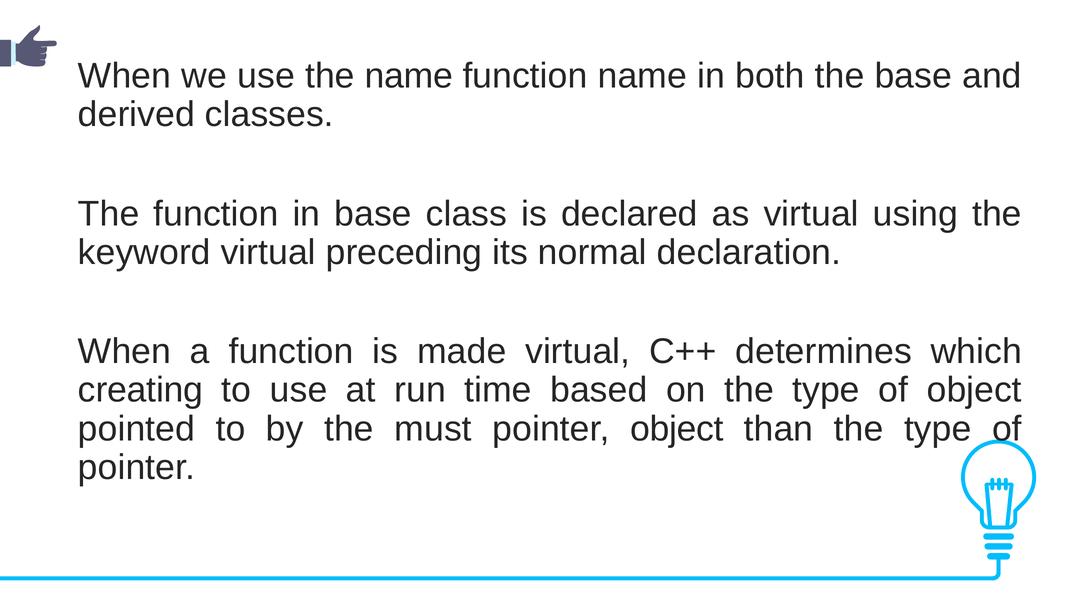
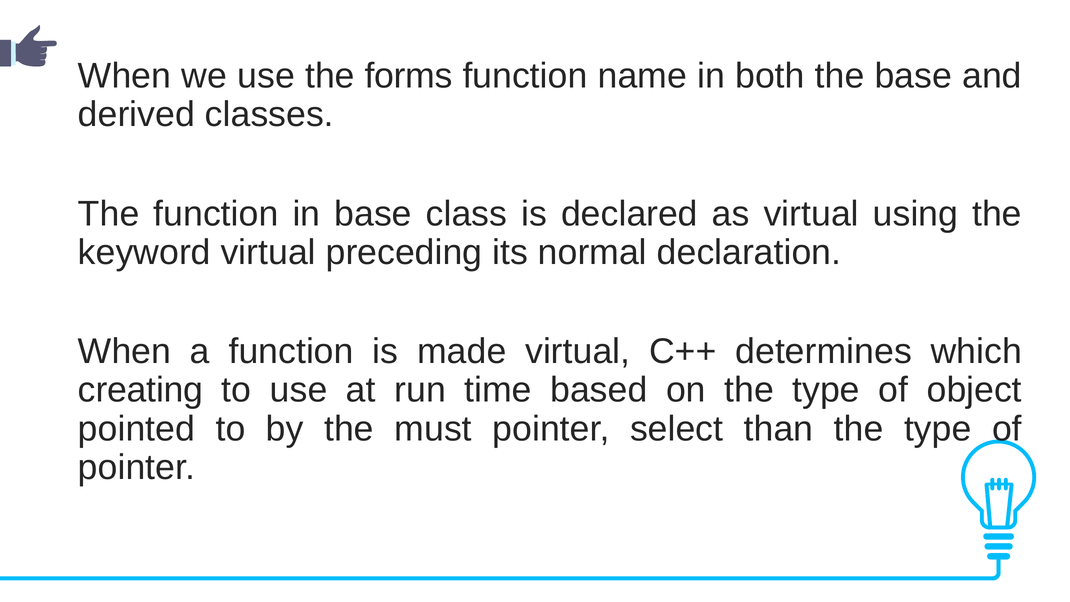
the name: name -> forms
pointer object: object -> select
